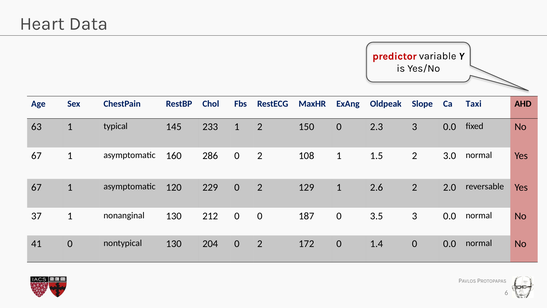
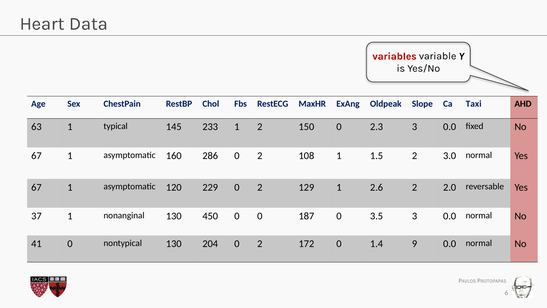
predictor: predictor -> variables
212: 212 -> 450
1.4 0: 0 -> 9
